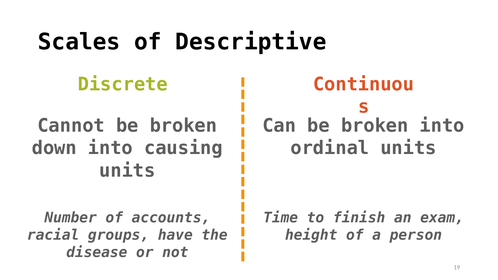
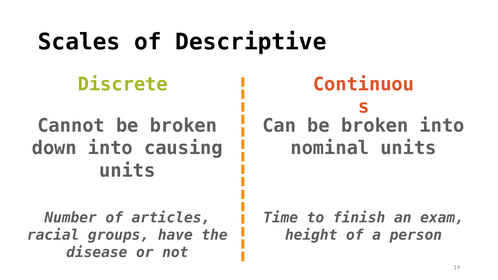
ordinal: ordinal -> nominal
accounts: accounts -> articles
